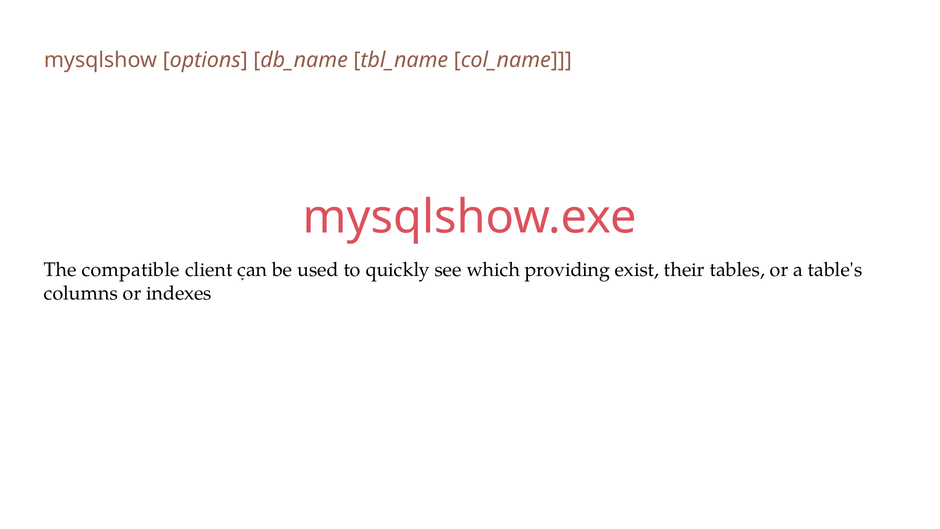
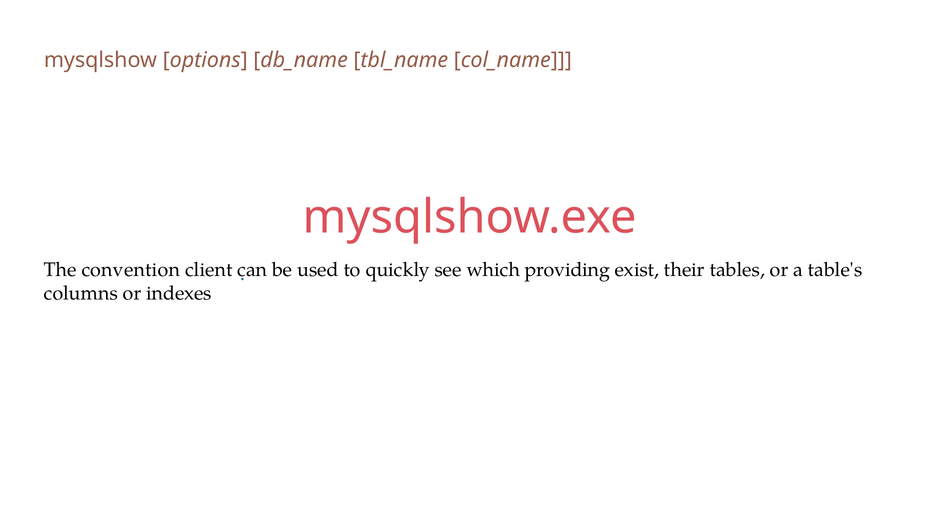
compatible: compatible -> convention
